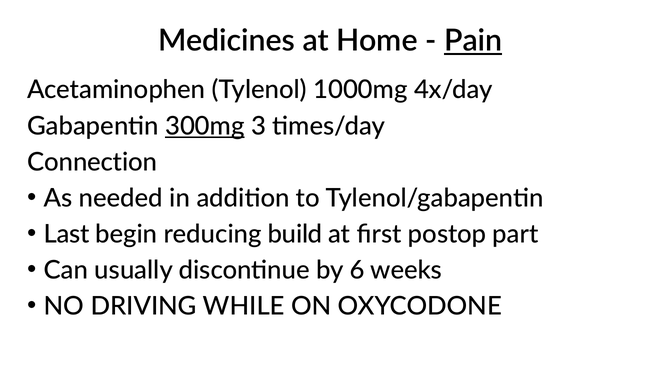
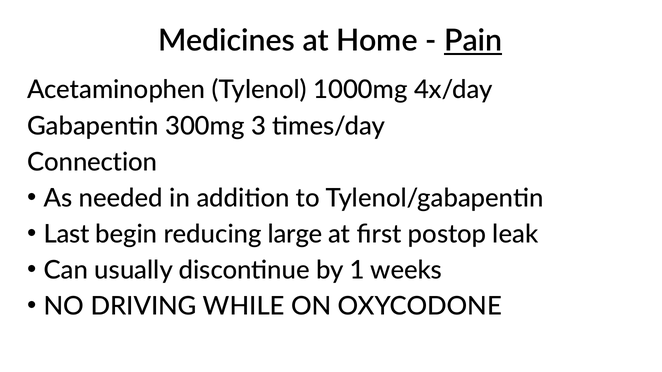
300mg underline: present -> none
build: build -> large
part: part -> leak
6: 6 -> 1
